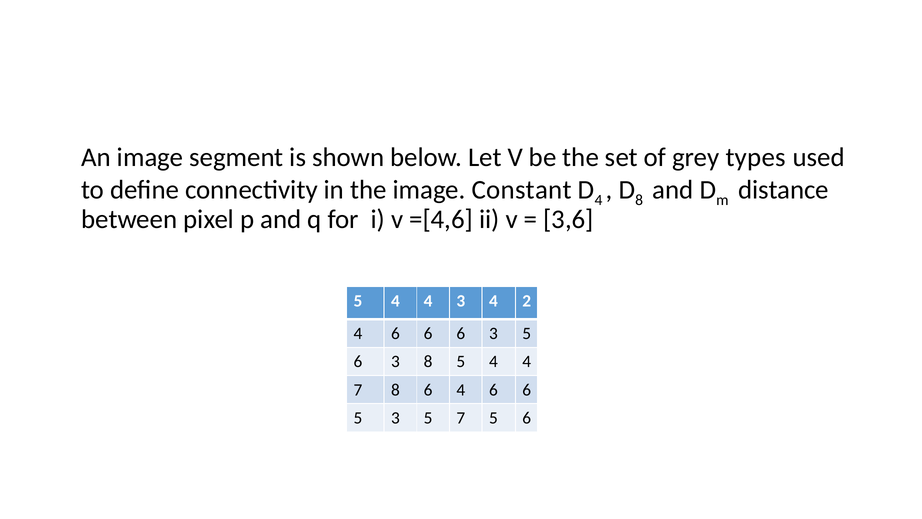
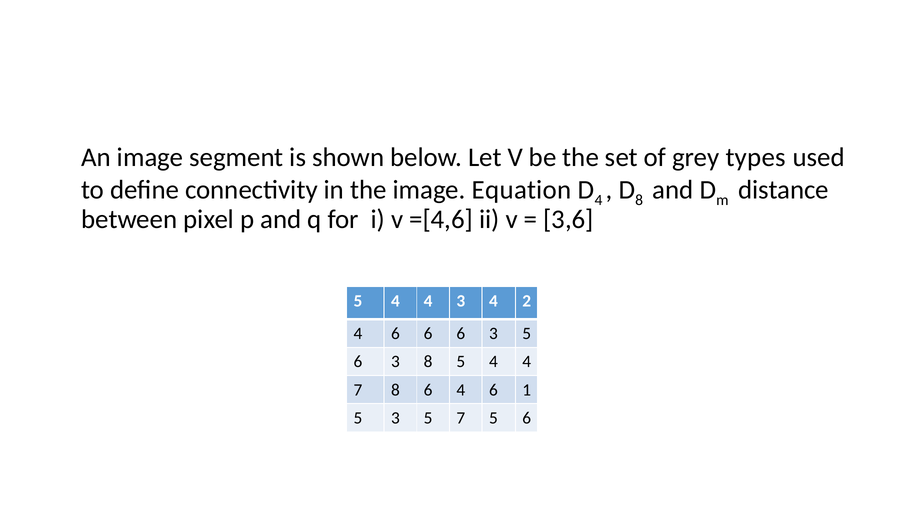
Constant: Constant -> Equation
6 4 6 6: 6 -> 1
